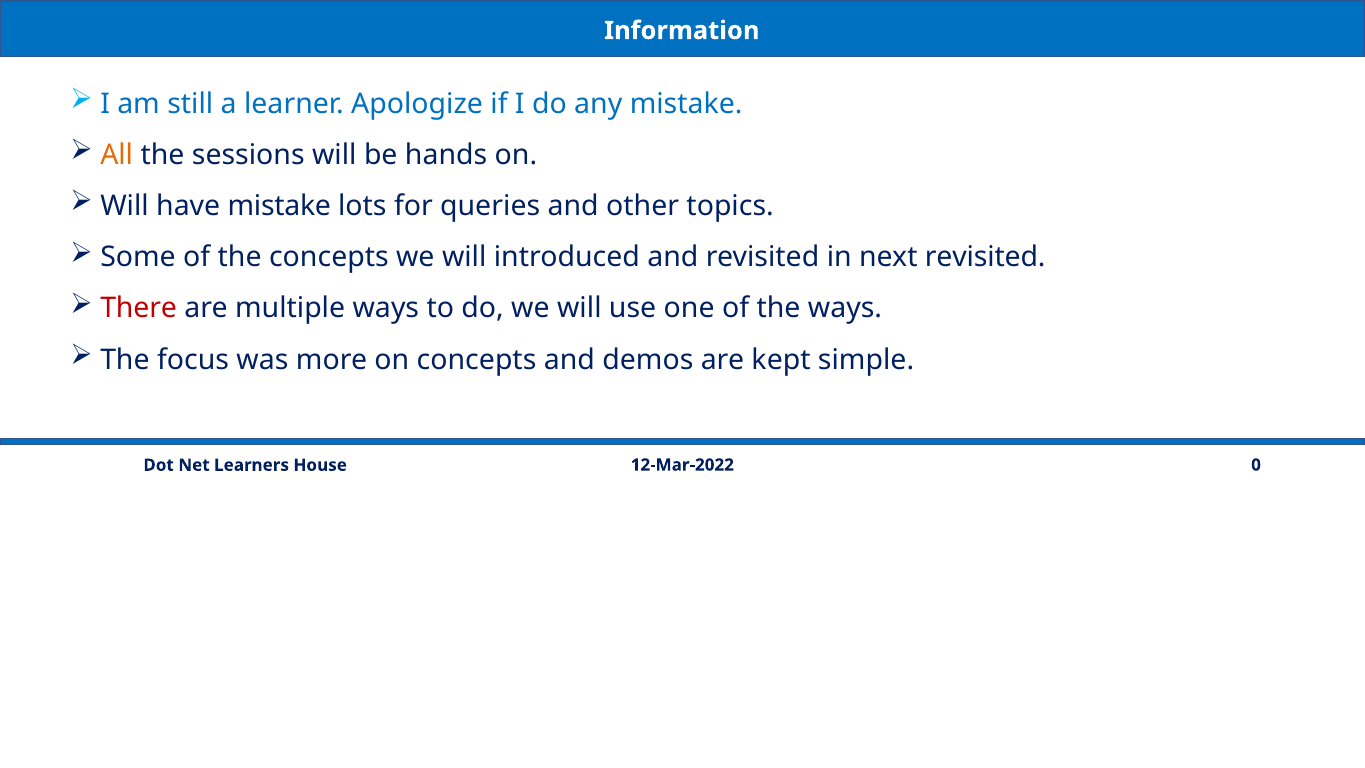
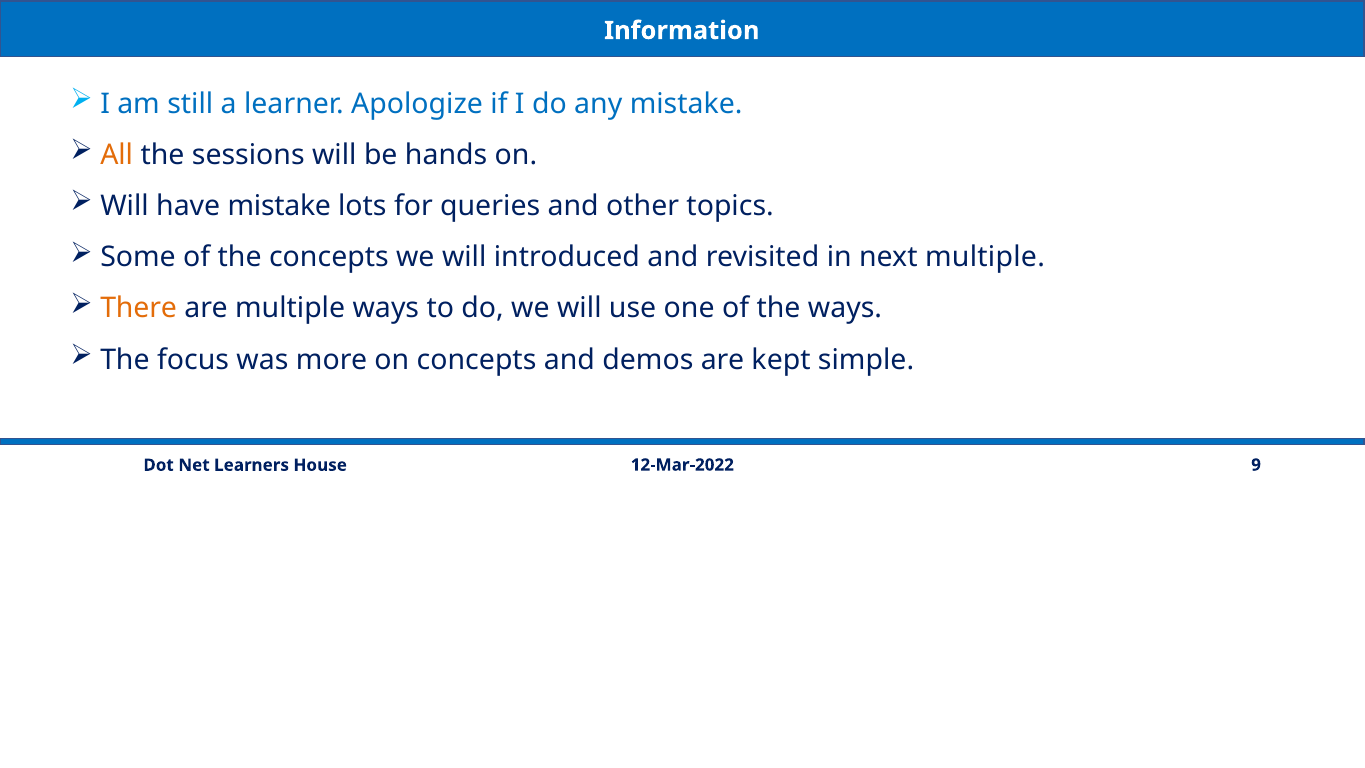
next revisited: revisited -> multiple
There colour: red -> orange
0: 0 -> 9
